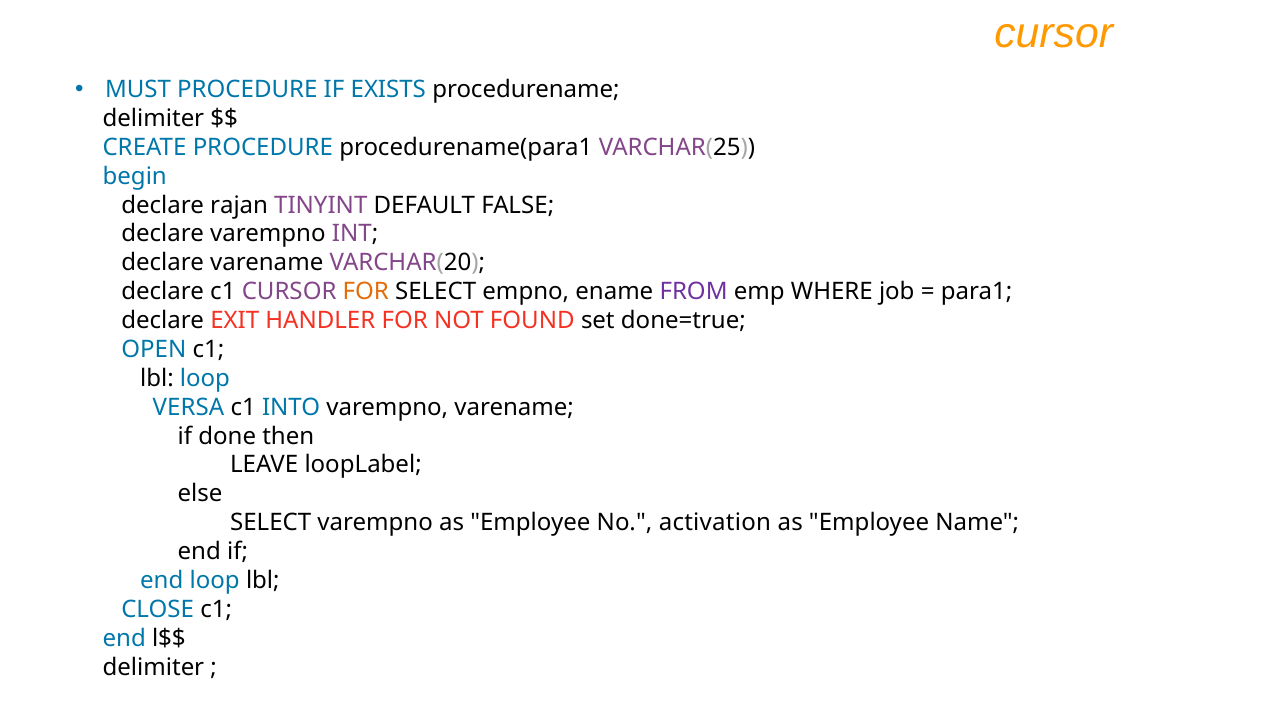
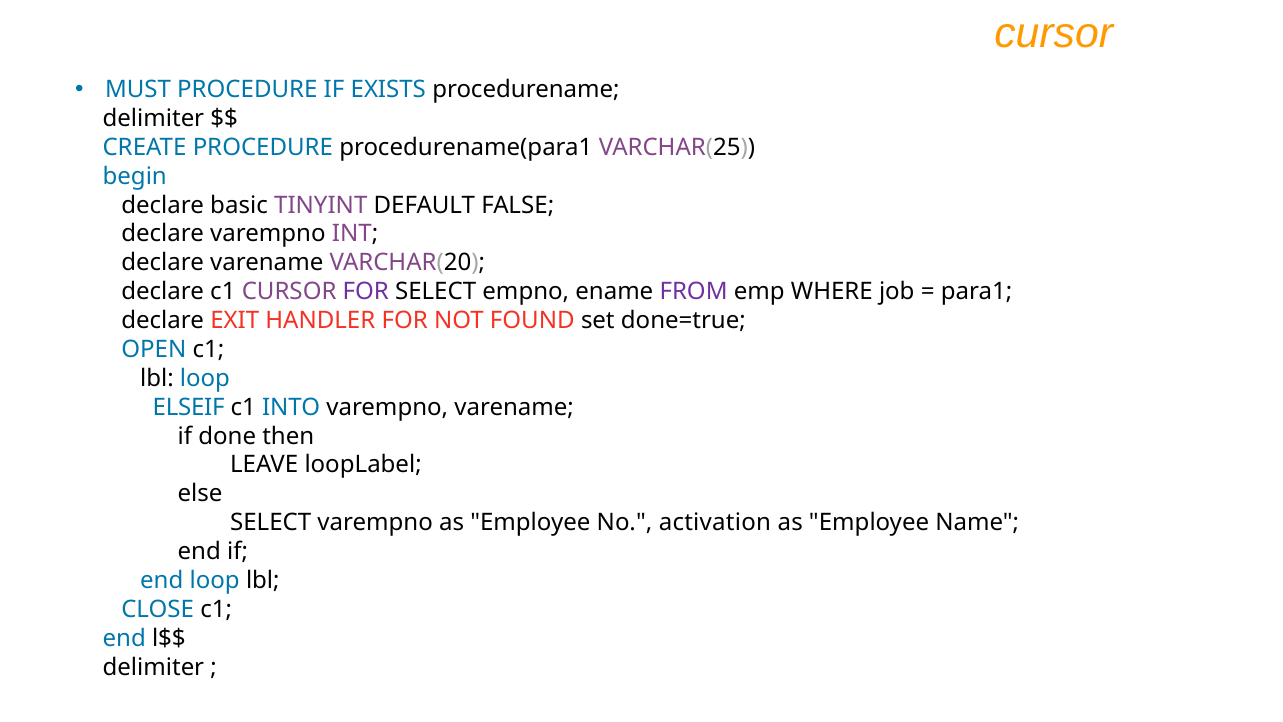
rajan: rajan -> basic
FOR at (366, 292) colour: orange -> purple
VERSA: VERSA -> ELSEIF
